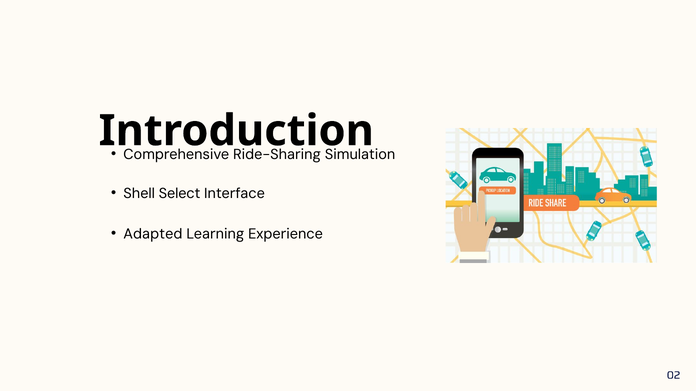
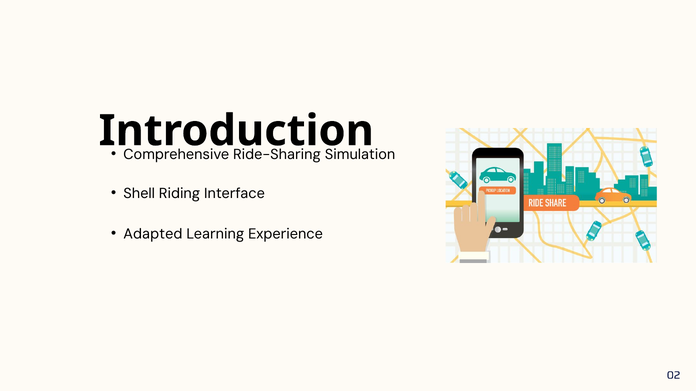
Select: Select -> Riding
